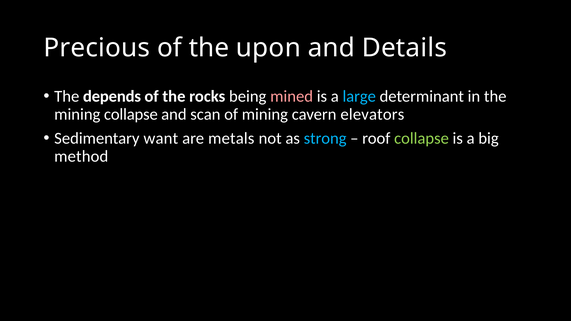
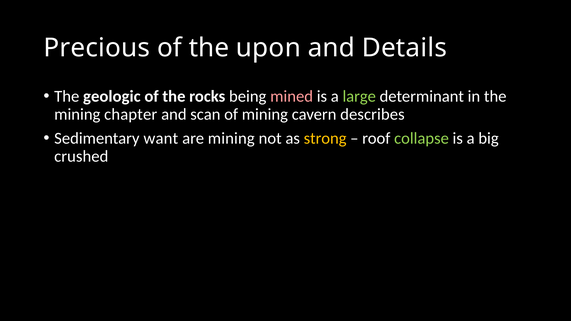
depends: depends -> geologic
large colour: light blue -> light green
mining collapse: collapse -> chapter
elevators: elevators -> describes
are metals: metals -> mining
strong colour: light blue -> yellow
method: method -> crushed
